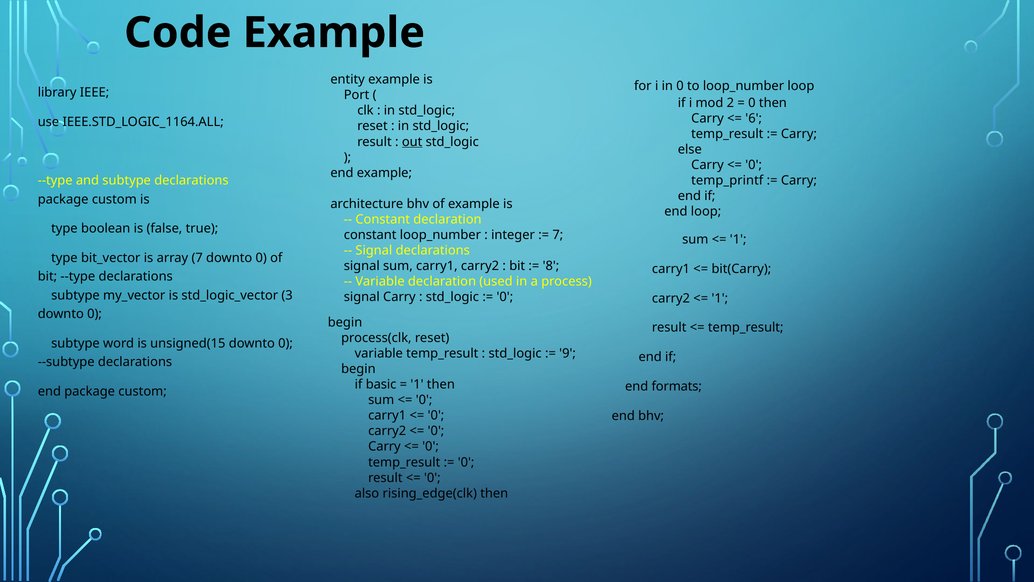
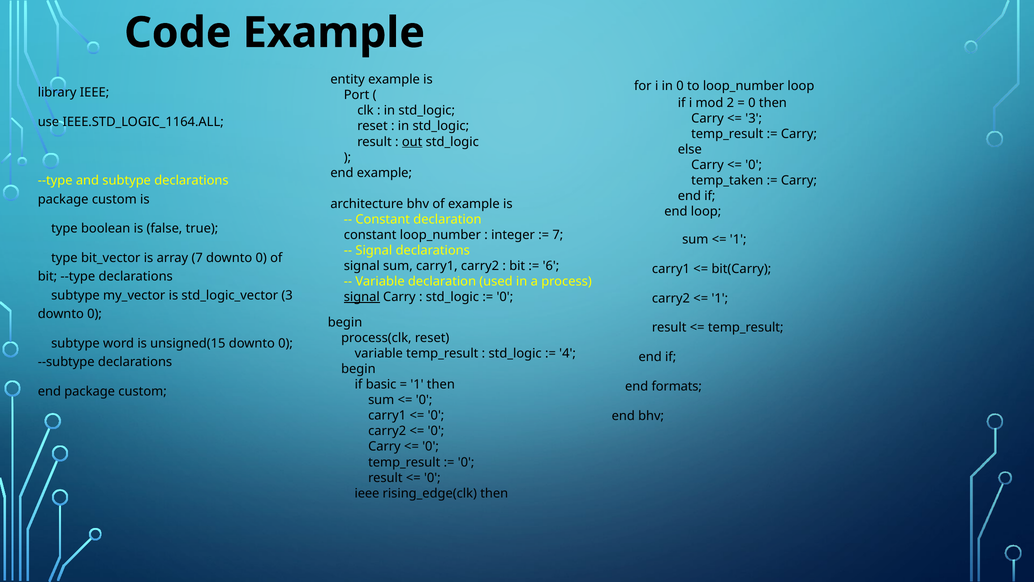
6 at (754, 118): 6 -> 3
temp_printf: temp_printf -> temp_taken
8: 8 -> 6
signal at (362, 297) underline: none -> present
9: 9 -> 4
also at (367, 493): also -> ieee
